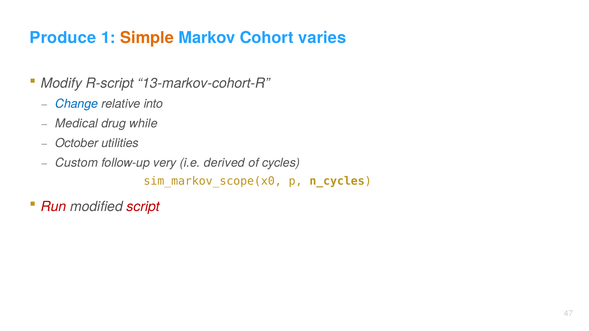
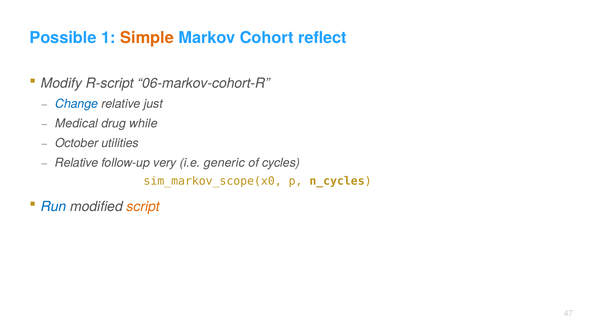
Produce: Produce -> Possible
varies: varies -> reflect
13-markov-cohort-R: 13-markov-cohort-R -> 06-markov-cohort-R
into: into -> just
Custom at (77, 163): Custom -> Relative
derived: derived -> generic
Run colour: red -> blue
script colour: red -> orange
